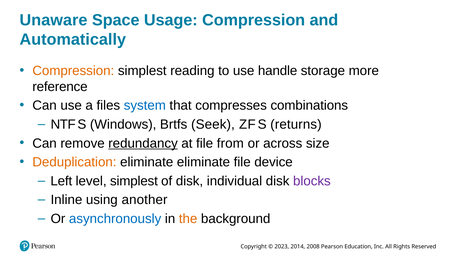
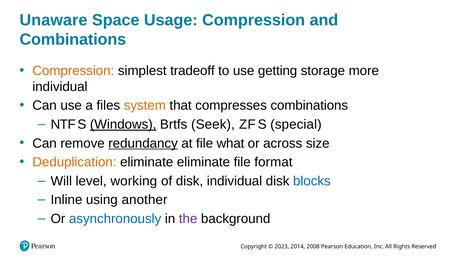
Automatically at (73, 39): Automatically -> Combinations
reading: reading -> tradeoff
handle: handle -> getting
reference at (60, 87): reference -> individual
system colour: blue -> orange
Windows underline: none -> present
returns: returns -> special
from: from -> what
device: device -> format
Left: Left -> Will
level simplest: simplest -> working
blocks colour: purple -> blue
the colour: orange -> purple
